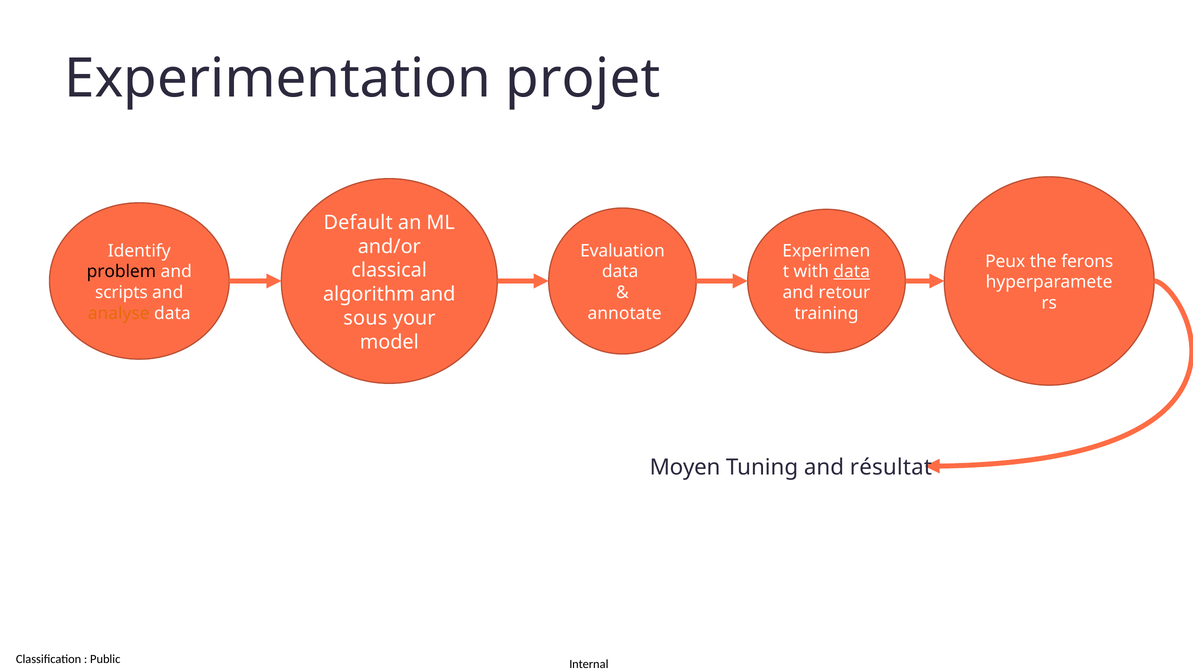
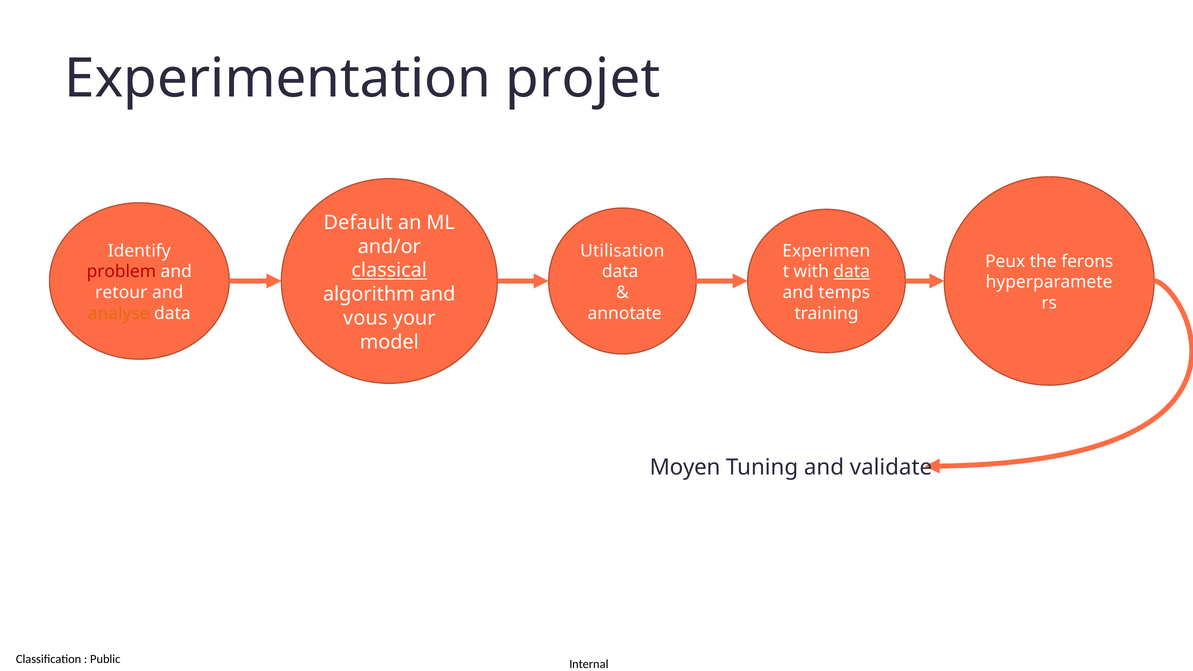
Evaluation: Evaluation -> Utilisation
classical underline: none -> present
problem colour: black -> red
scripts: scripts -> retour
retour: retour -> temps
sous: sous -> vous
résultat: résultat -> validate
